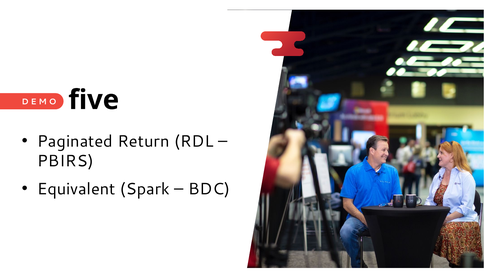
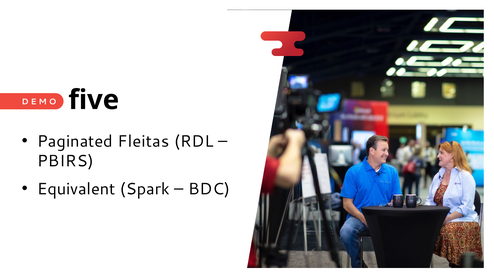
Return: Return -> Fleitas
